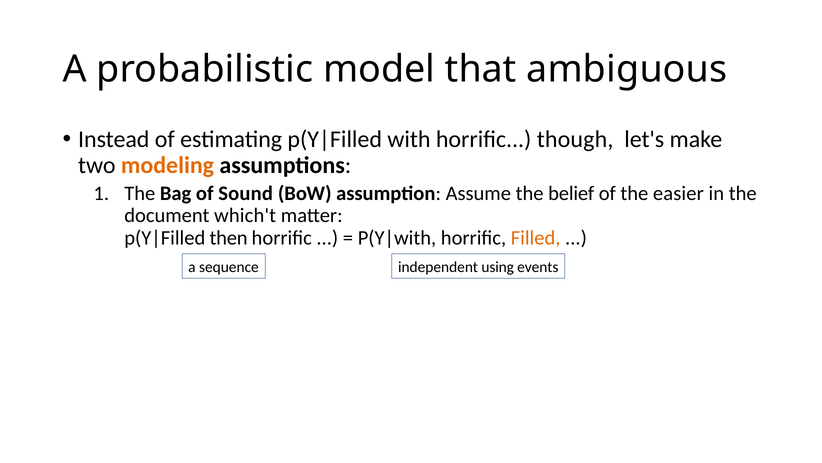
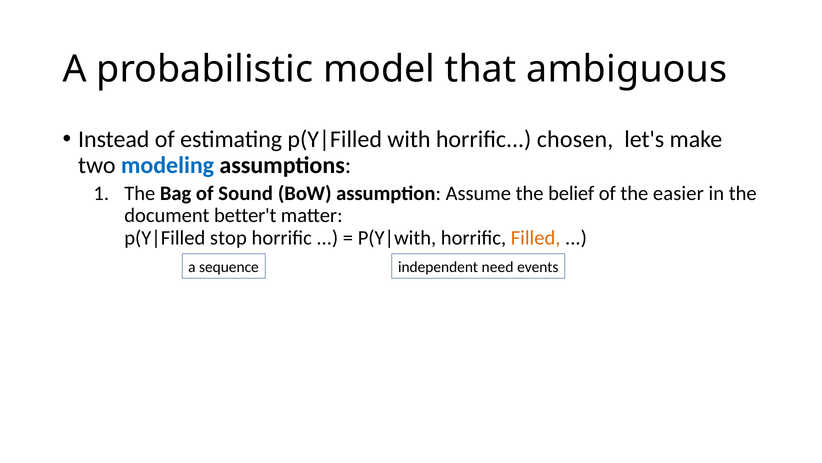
though: though -> chosen
modeling colour: orange -> blue
which't: which't -> better't
then: then -> stop
using: using -> need
